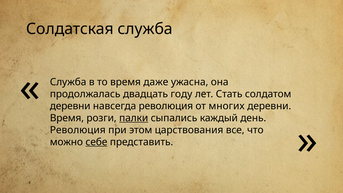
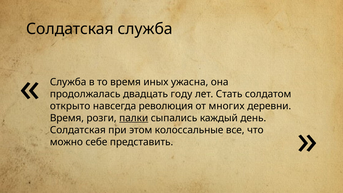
даже: даже -> иных
деревни at (70, 106): деревни -> открыто
Революция at (78, 130): Революция -> Солдатская
царствования: царствования -> колоссальные
себе underline: present -> none
